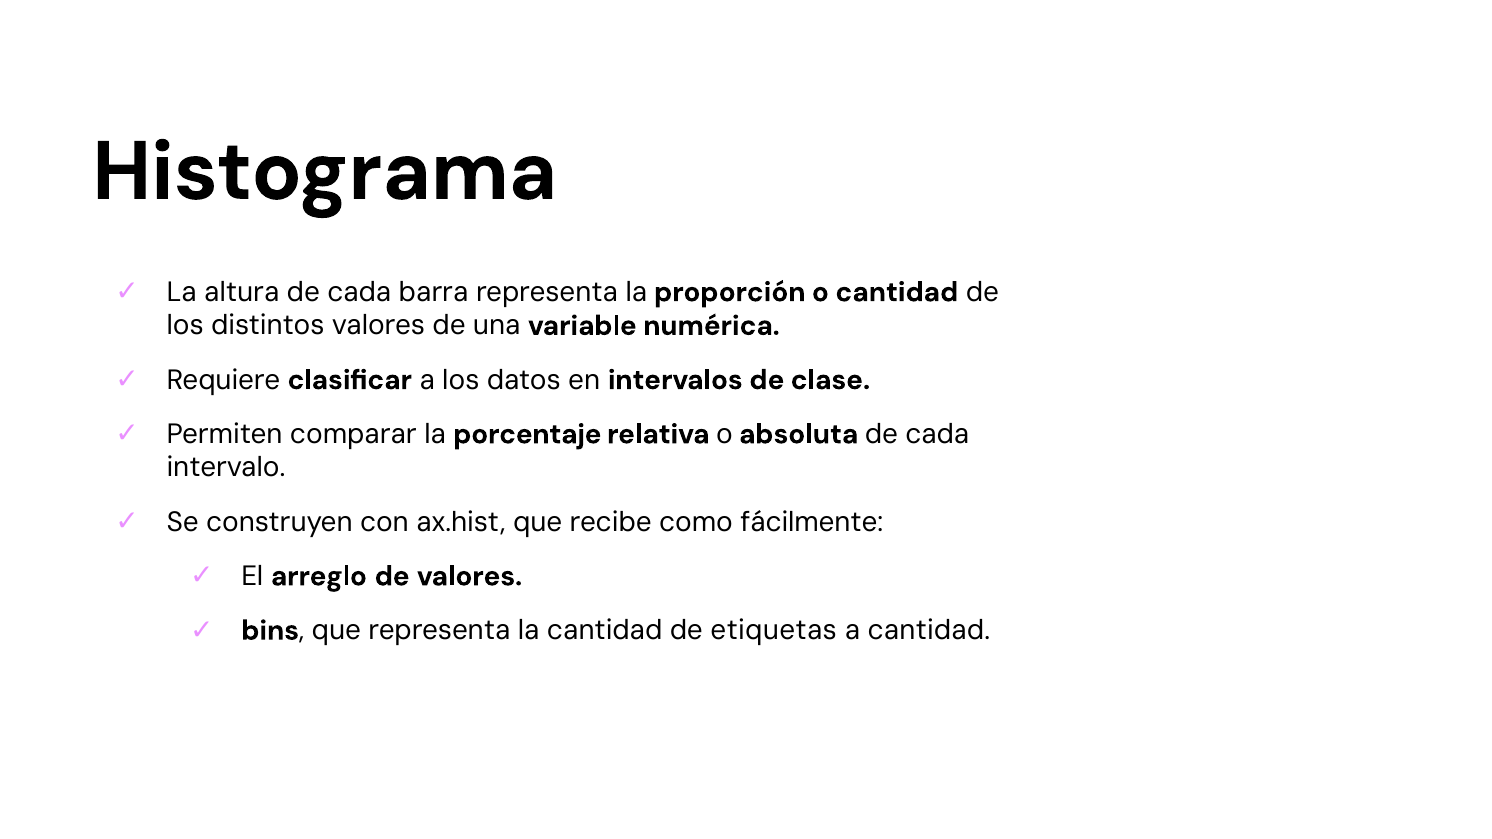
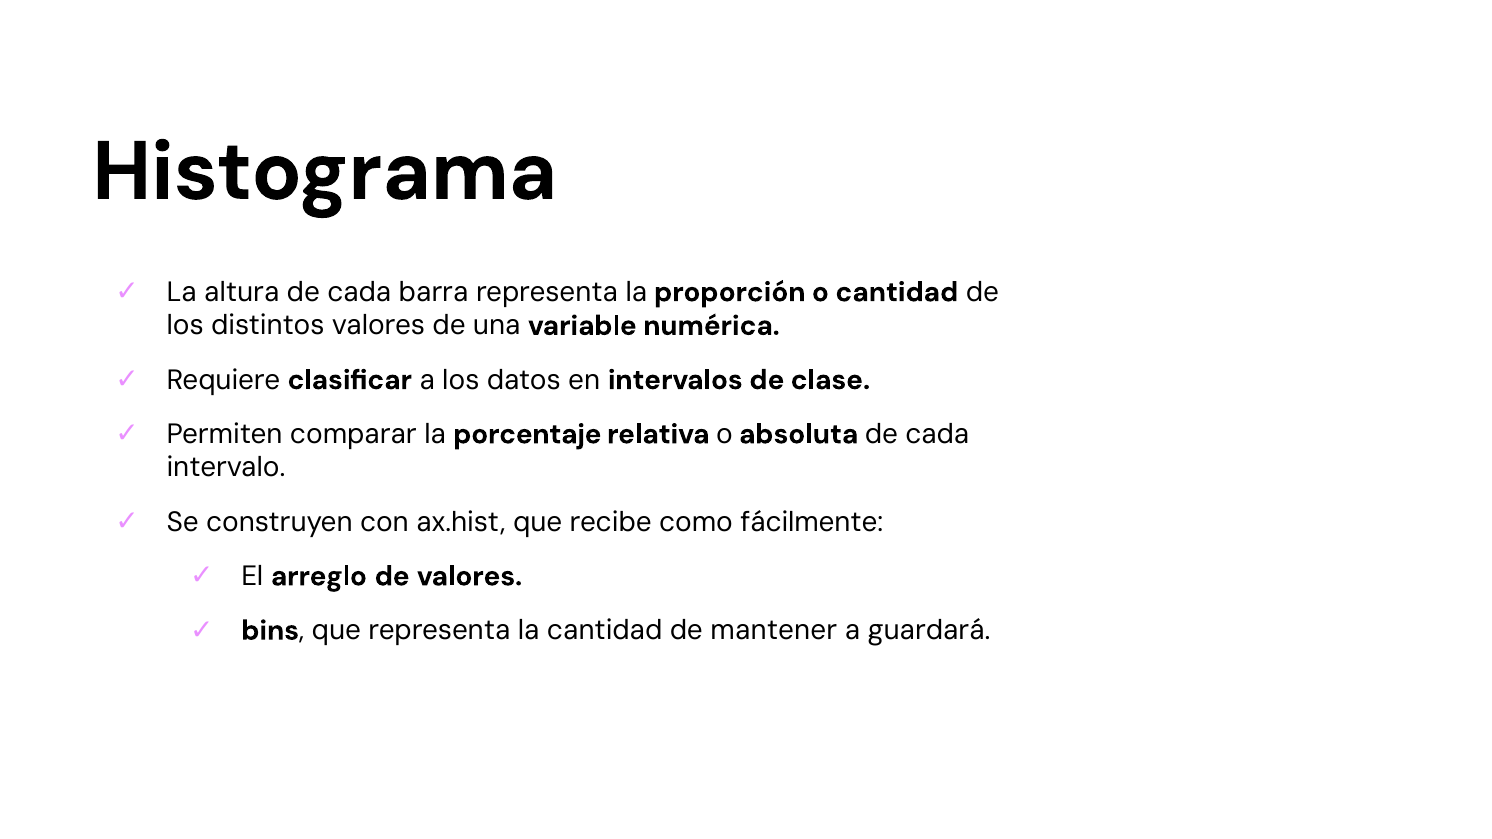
etiquetas: etiquetas -> mantener
a cantidad: cantidad -> guardará
